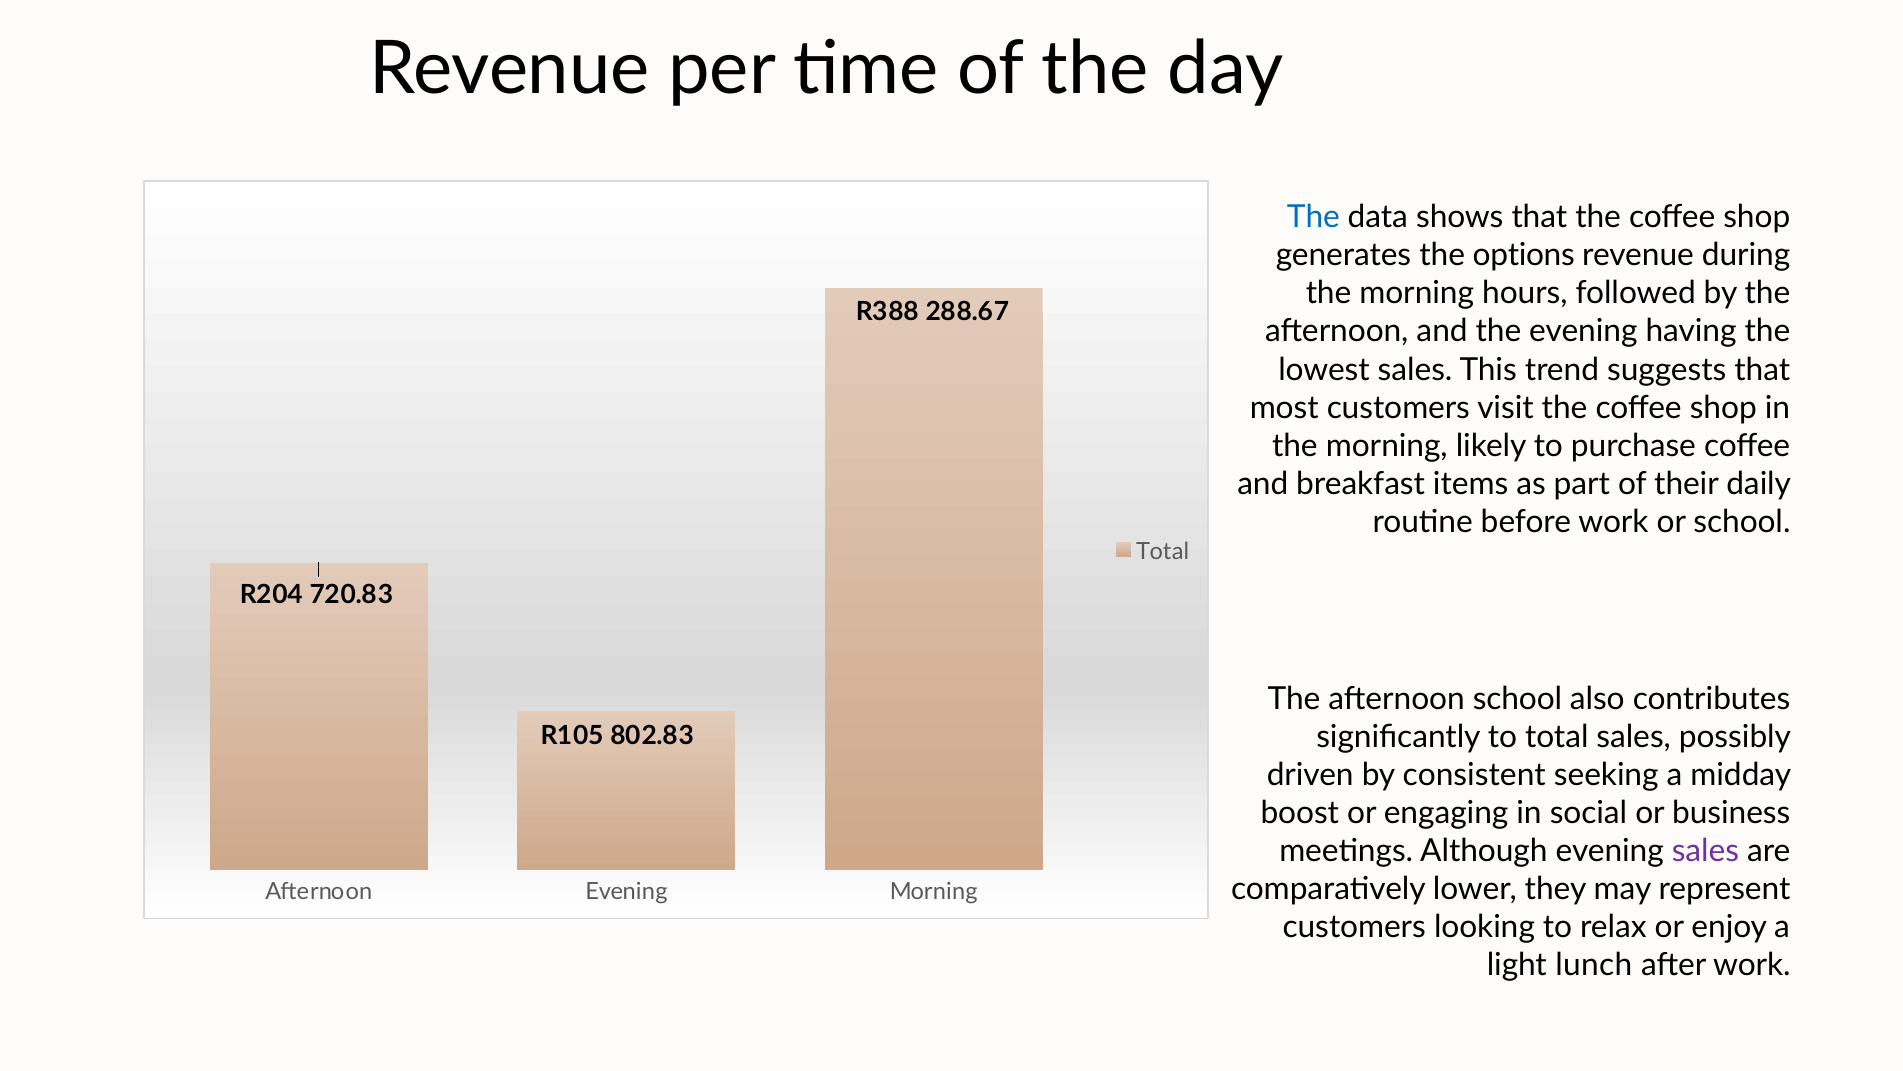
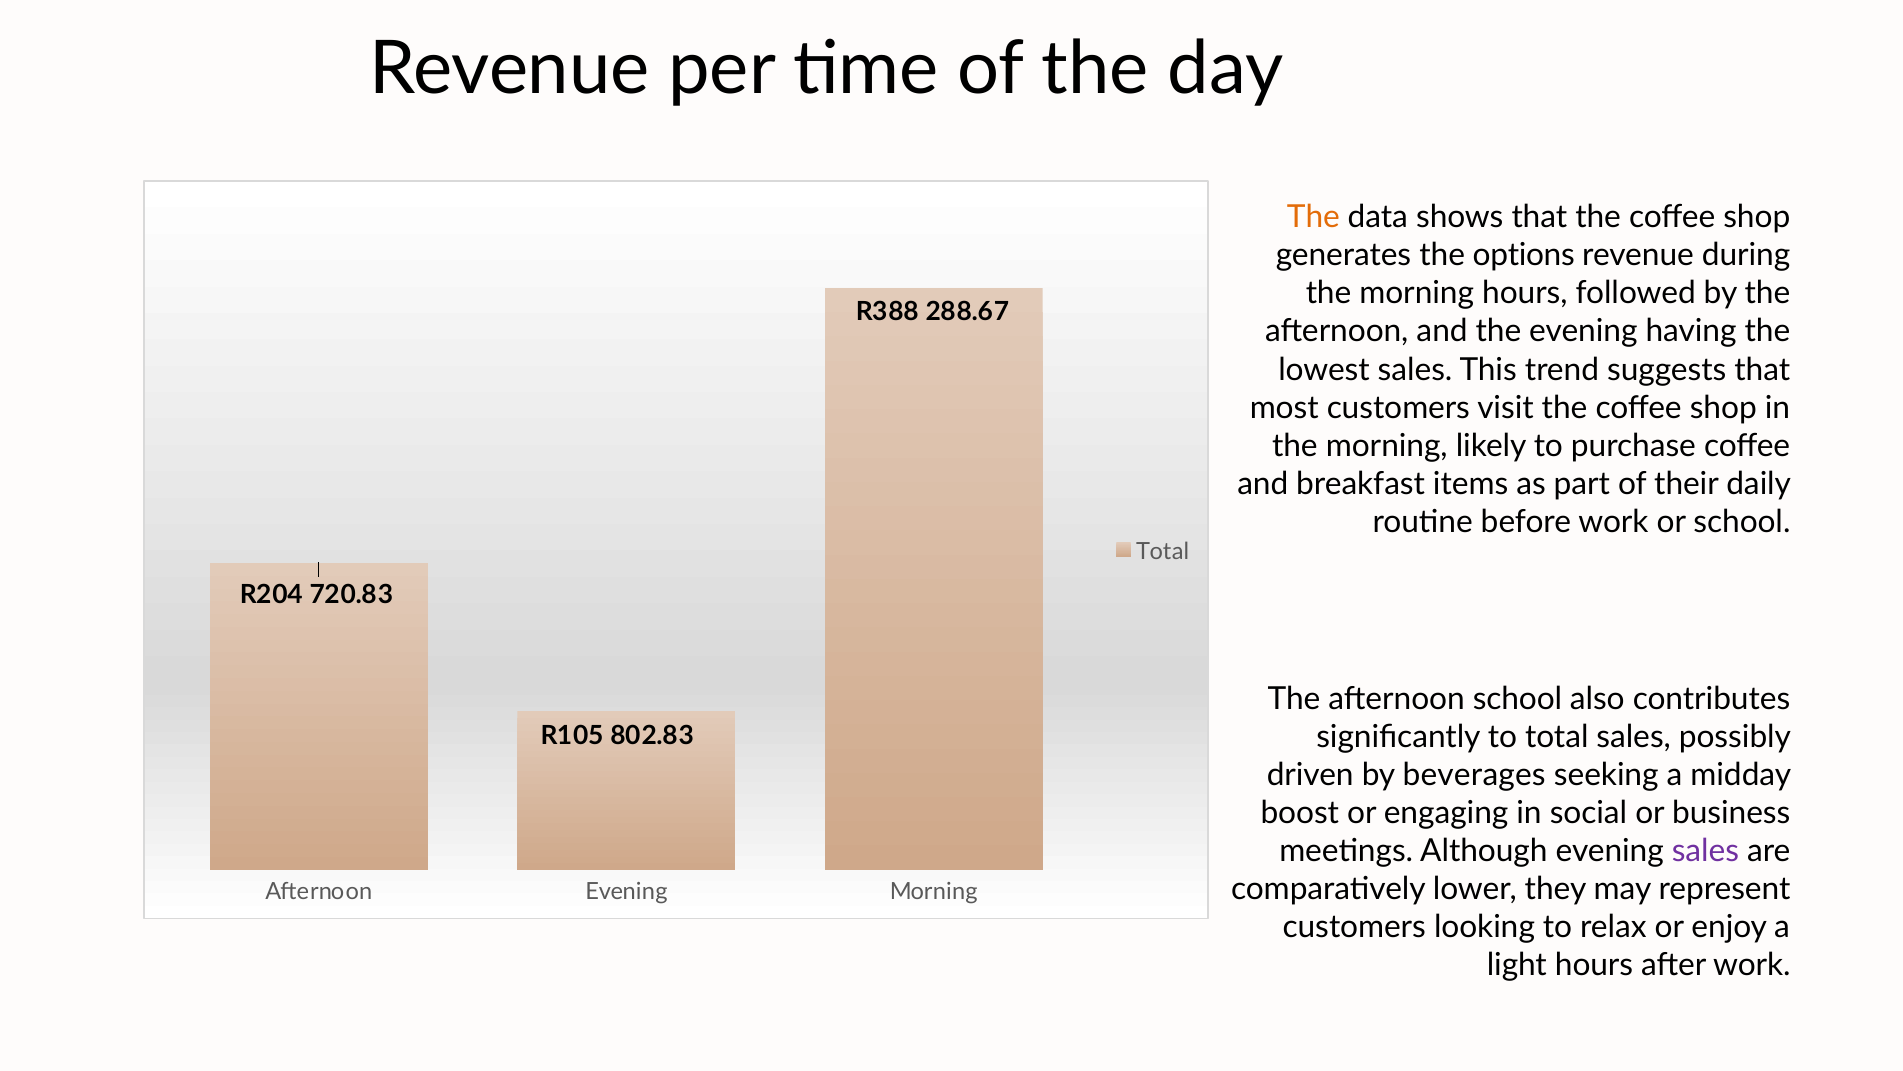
The at (1313, 217) colour: blue -> orange
consistent: consistent -> beverages
light lunch: lunch -> hours
